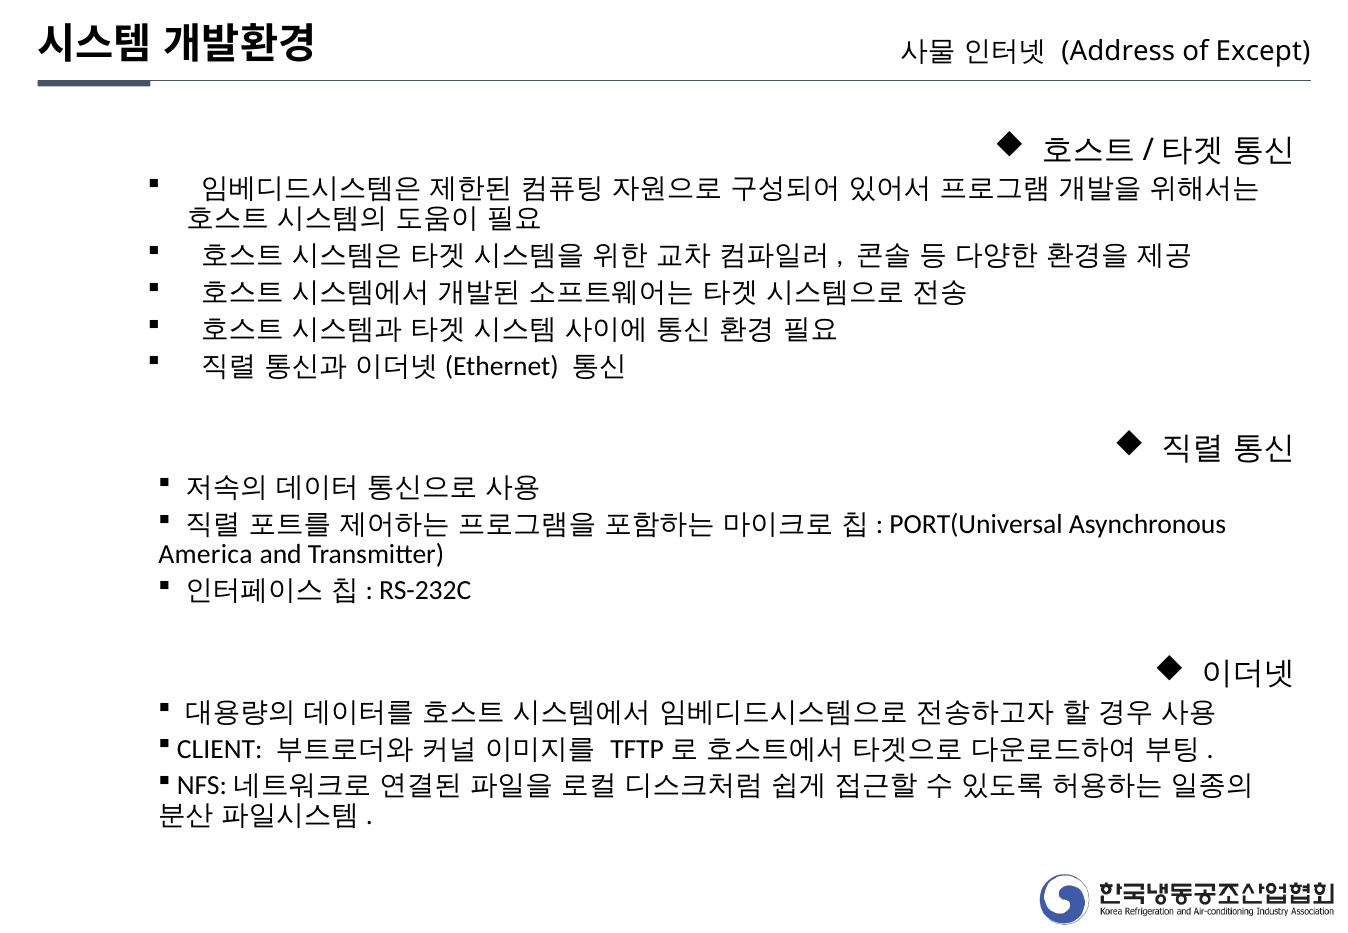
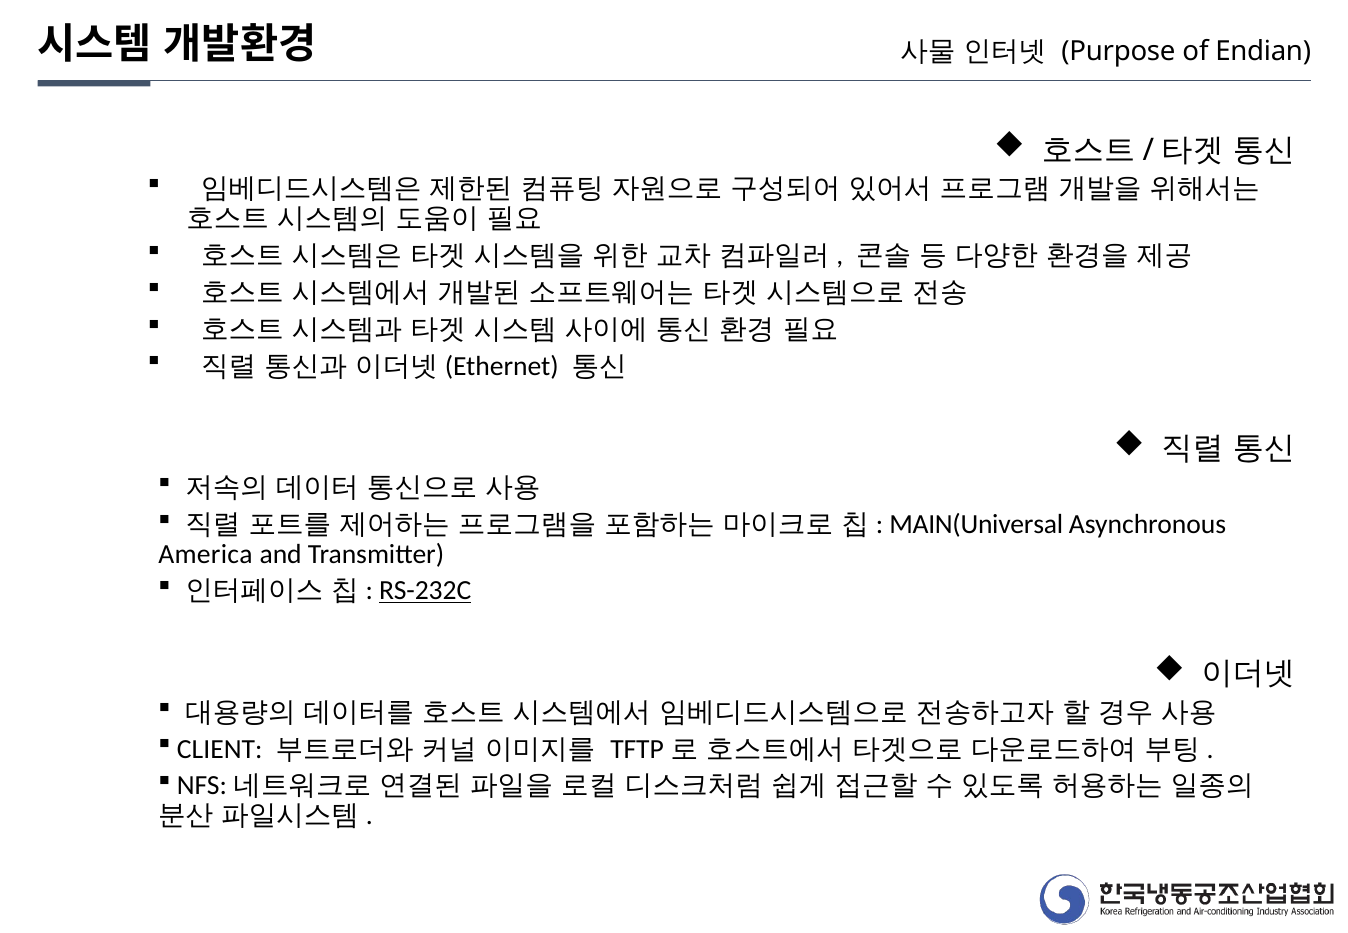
Address: Address -> Purpose
Except: Except -> Endian
PORT(Universal: PORT(Universal -> MAIN(Universal
RS-232C underline: none -> present
